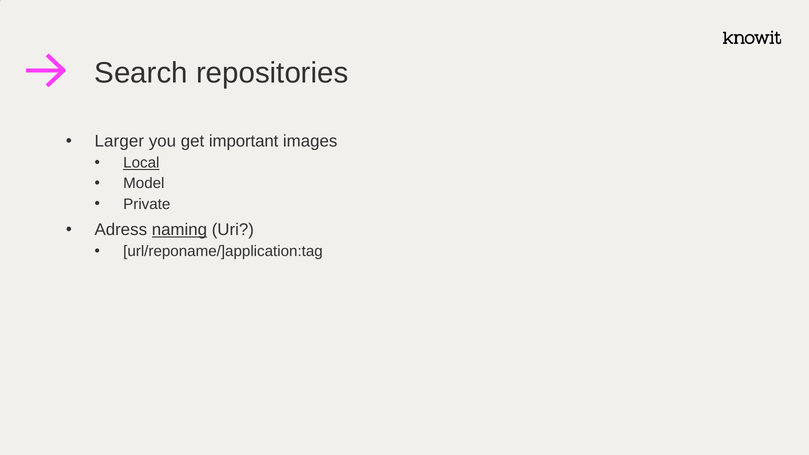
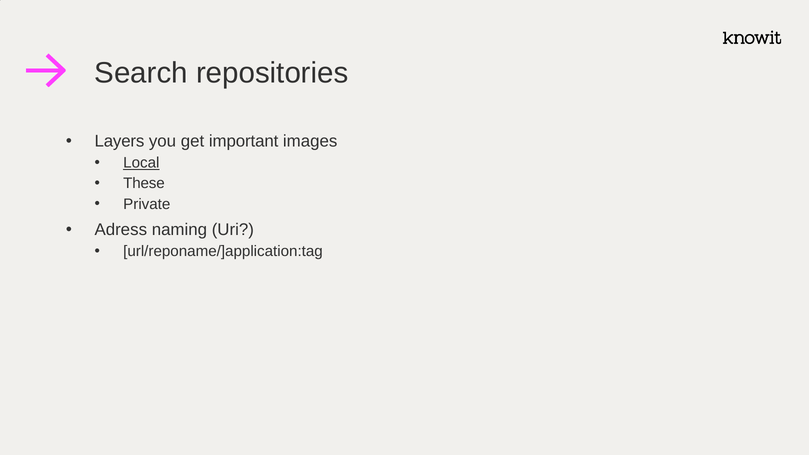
Larger: Larger -> Layers
Model: Model -> These
naming underline: present -> none
